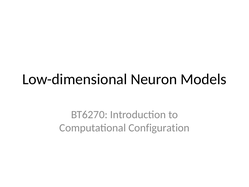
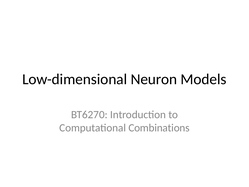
Configuration: Configuration -> Combinations
